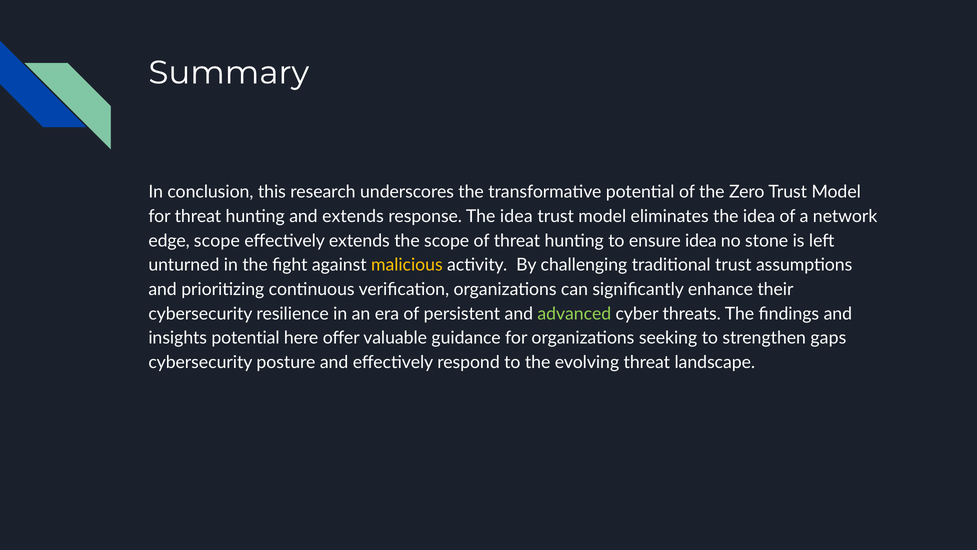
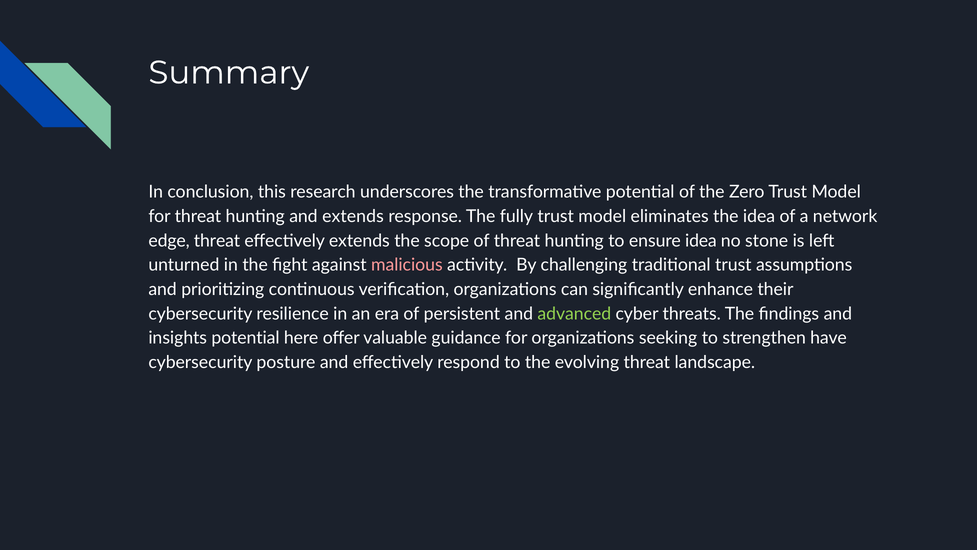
response The idea: idea -> fully
edge scope: scope -> threat
malicious colour: yellow -> pink
gaps: gaps -> have
